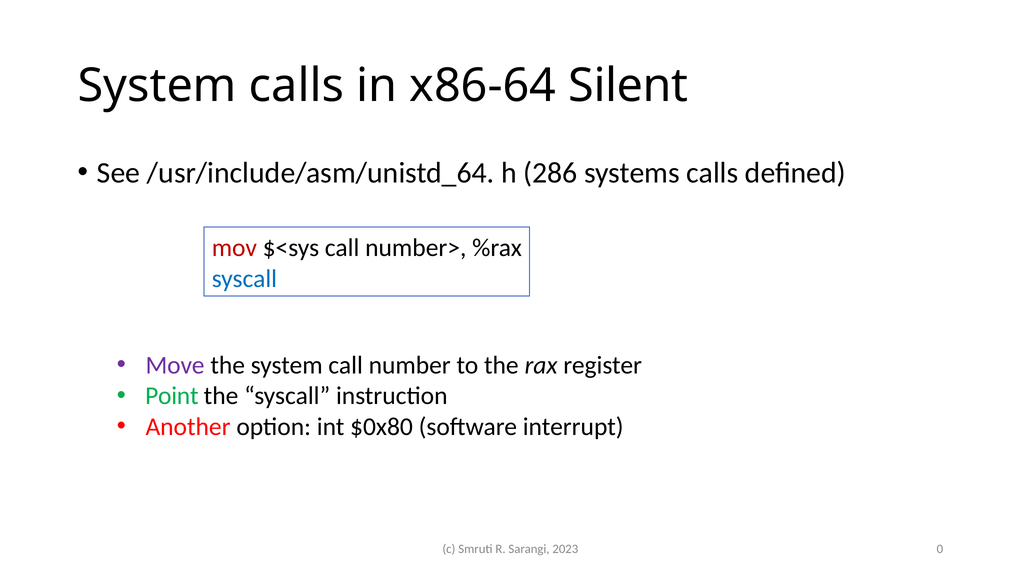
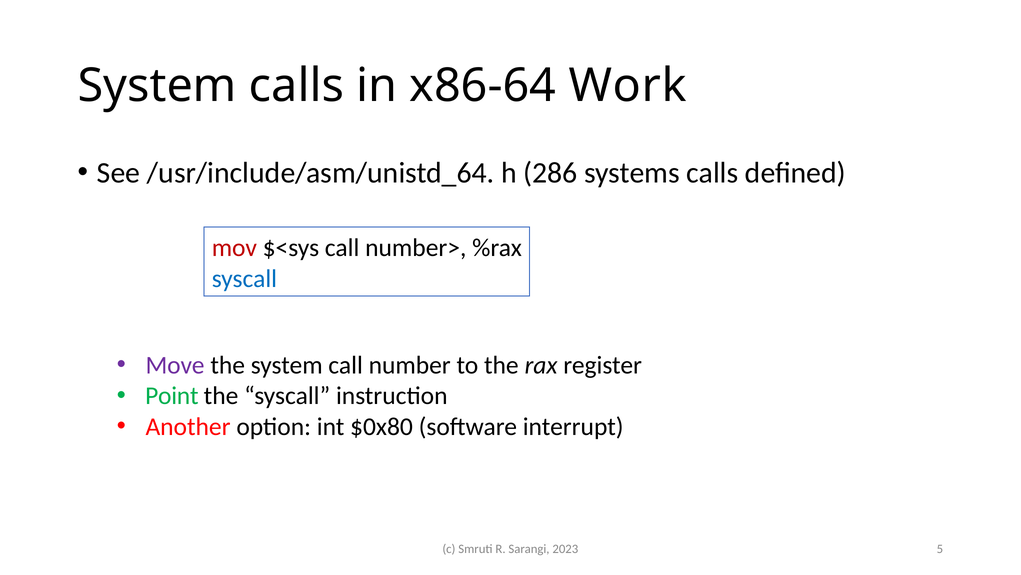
Silent: Silent -> Work
0: 0 -> 5
